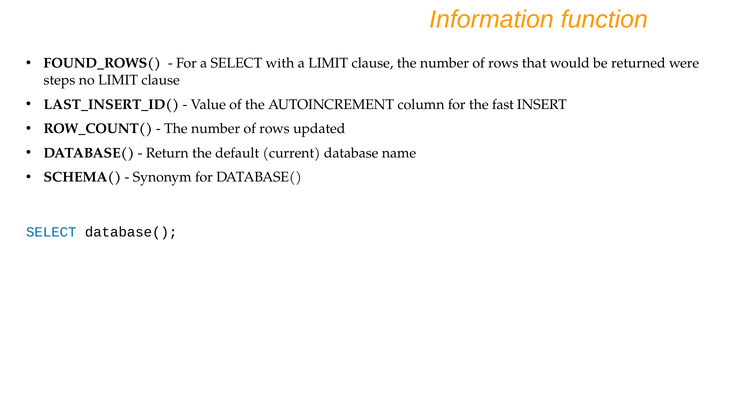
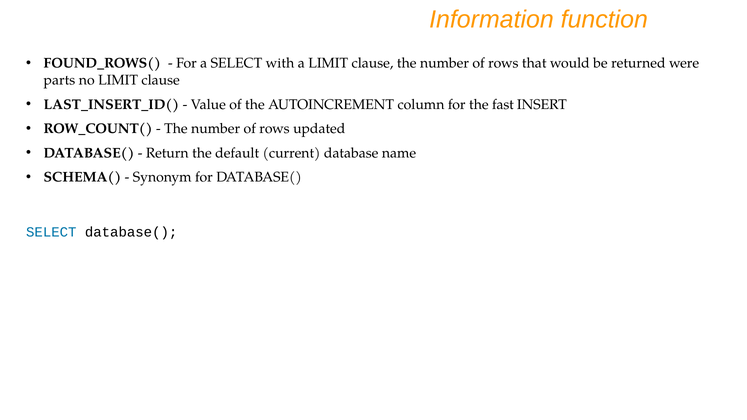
steps: steps -> parts
